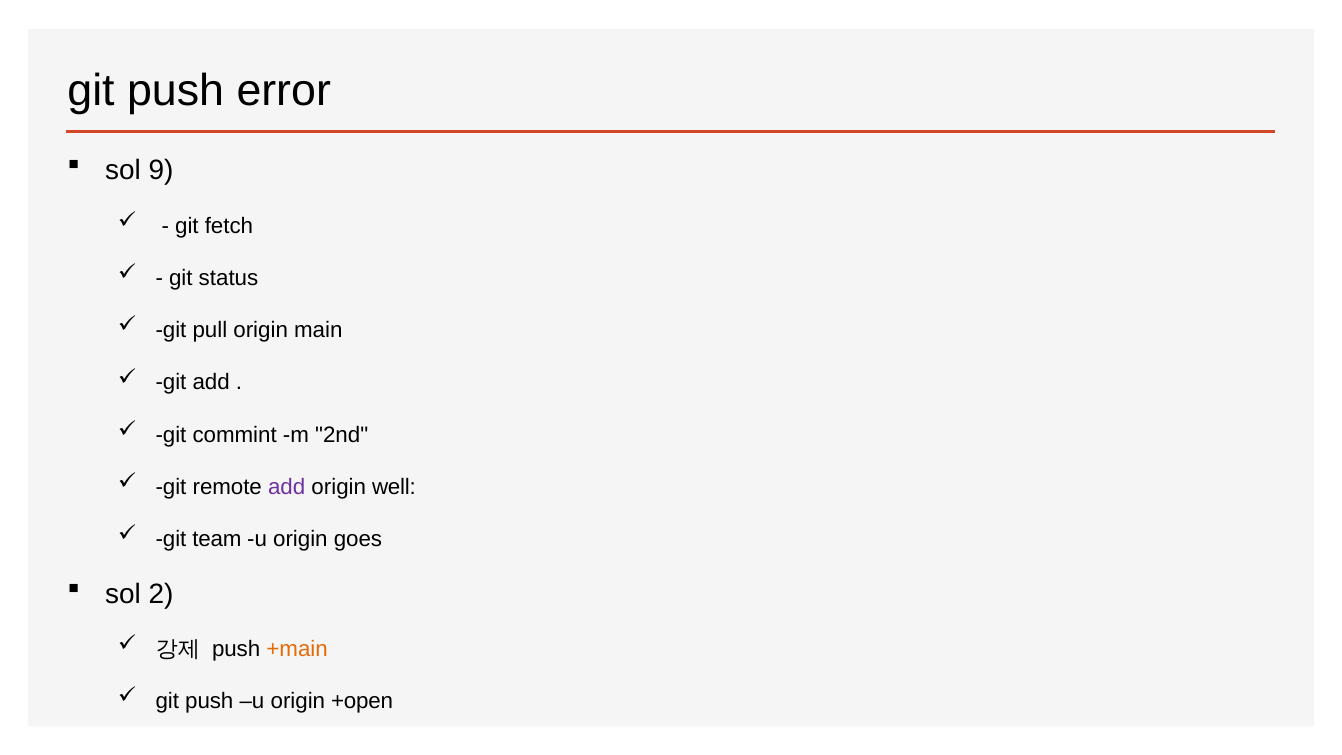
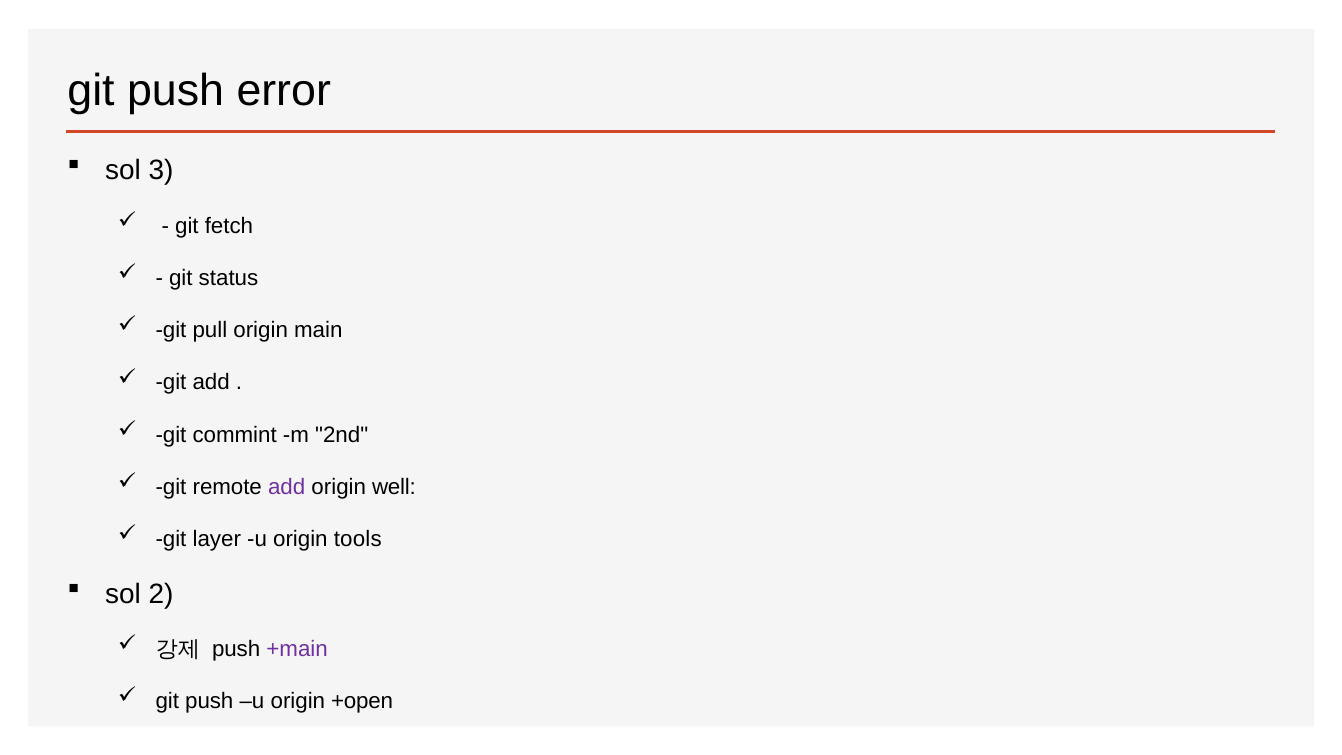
9: 9 -> 3
team: team -> layer
goes: goes -> tools
+main colour: orange -> purple
